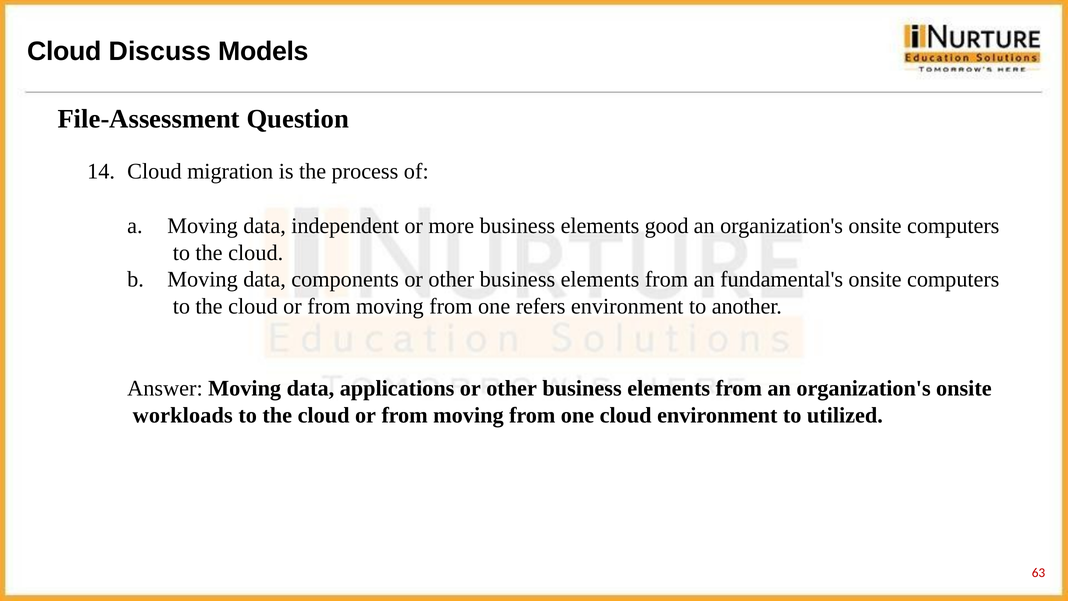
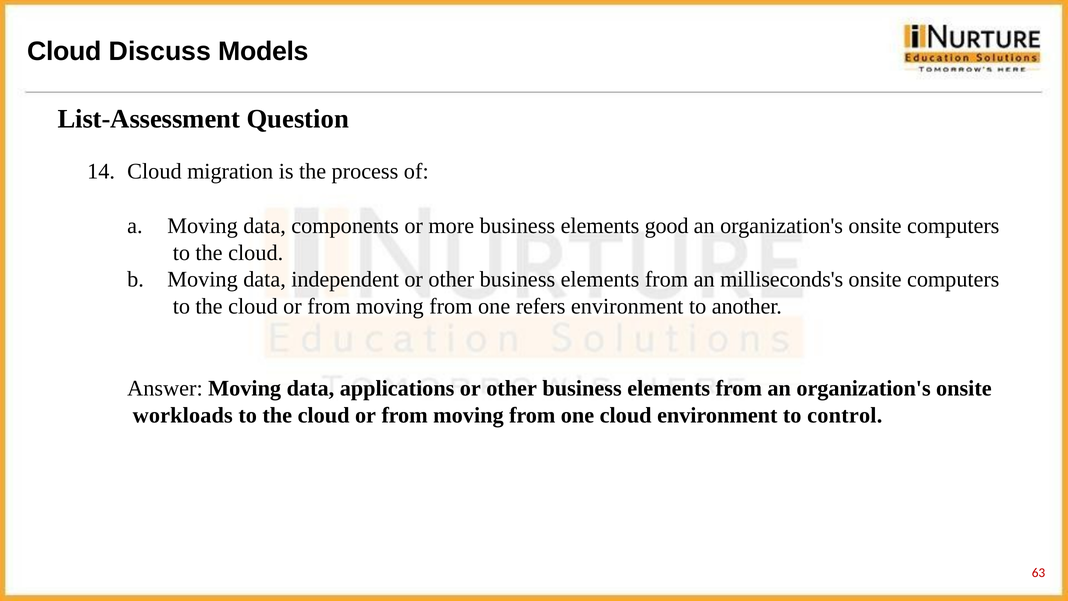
File-Assessment: File-Assessment -> List-Assessment
independent: independent -> components
components: components -> independent
fundamental's: fundamental's -> milliseconds's
utilized: utilized -> control
